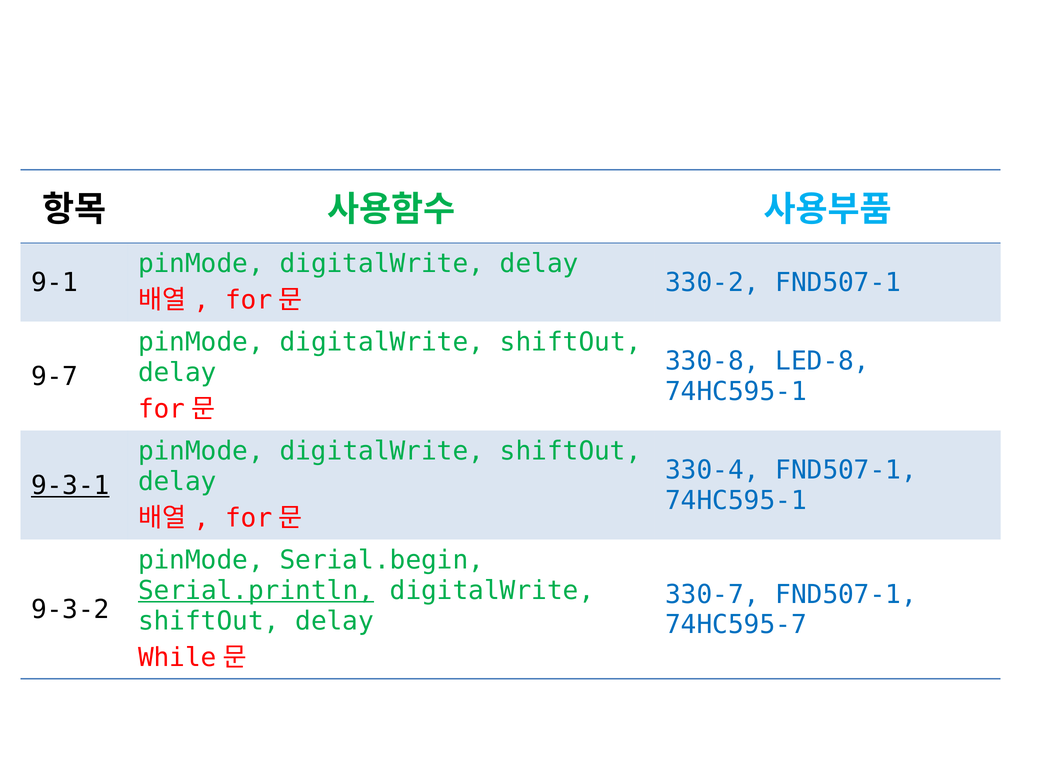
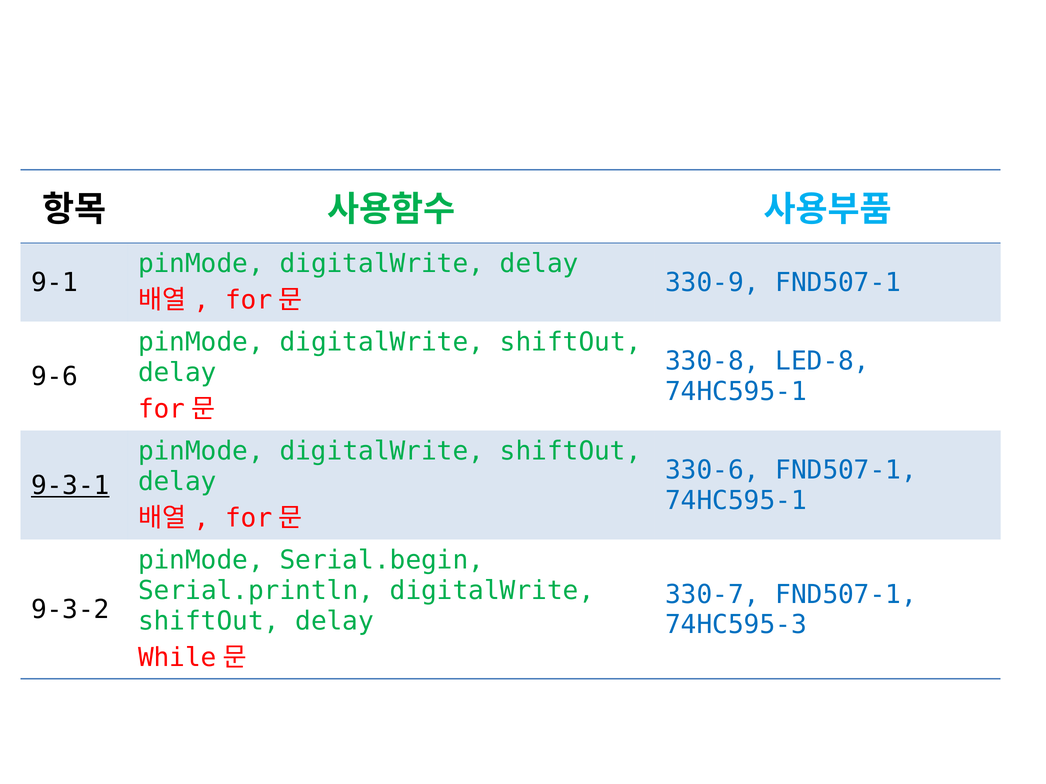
330-2: 330-2 -> 330-9
9-7: 9-7 -> 9-6
330-4: 330-4 -> 330-6
Serial.println underline: present -> none
74HC595-7: 74HC595-7 -> 74HC595-3
